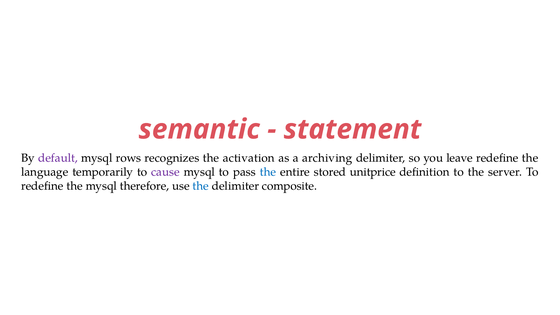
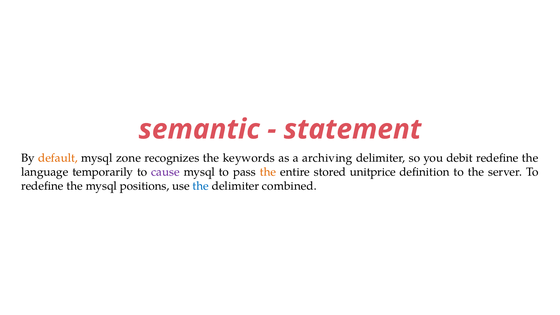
default colour: purple -> orange
rows: rows -> zone
activation: activation -> keywords
leave: leave -> debit
the at (268, 172) colour: blue -> orange
therefore: therefore -> positions
composite: composite -> combined
